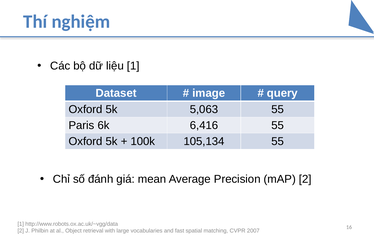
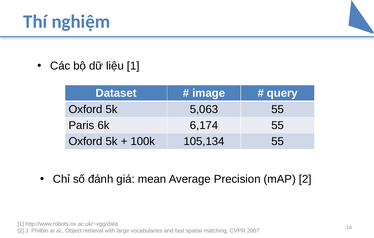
6,416: 6,416 -> 6,174
